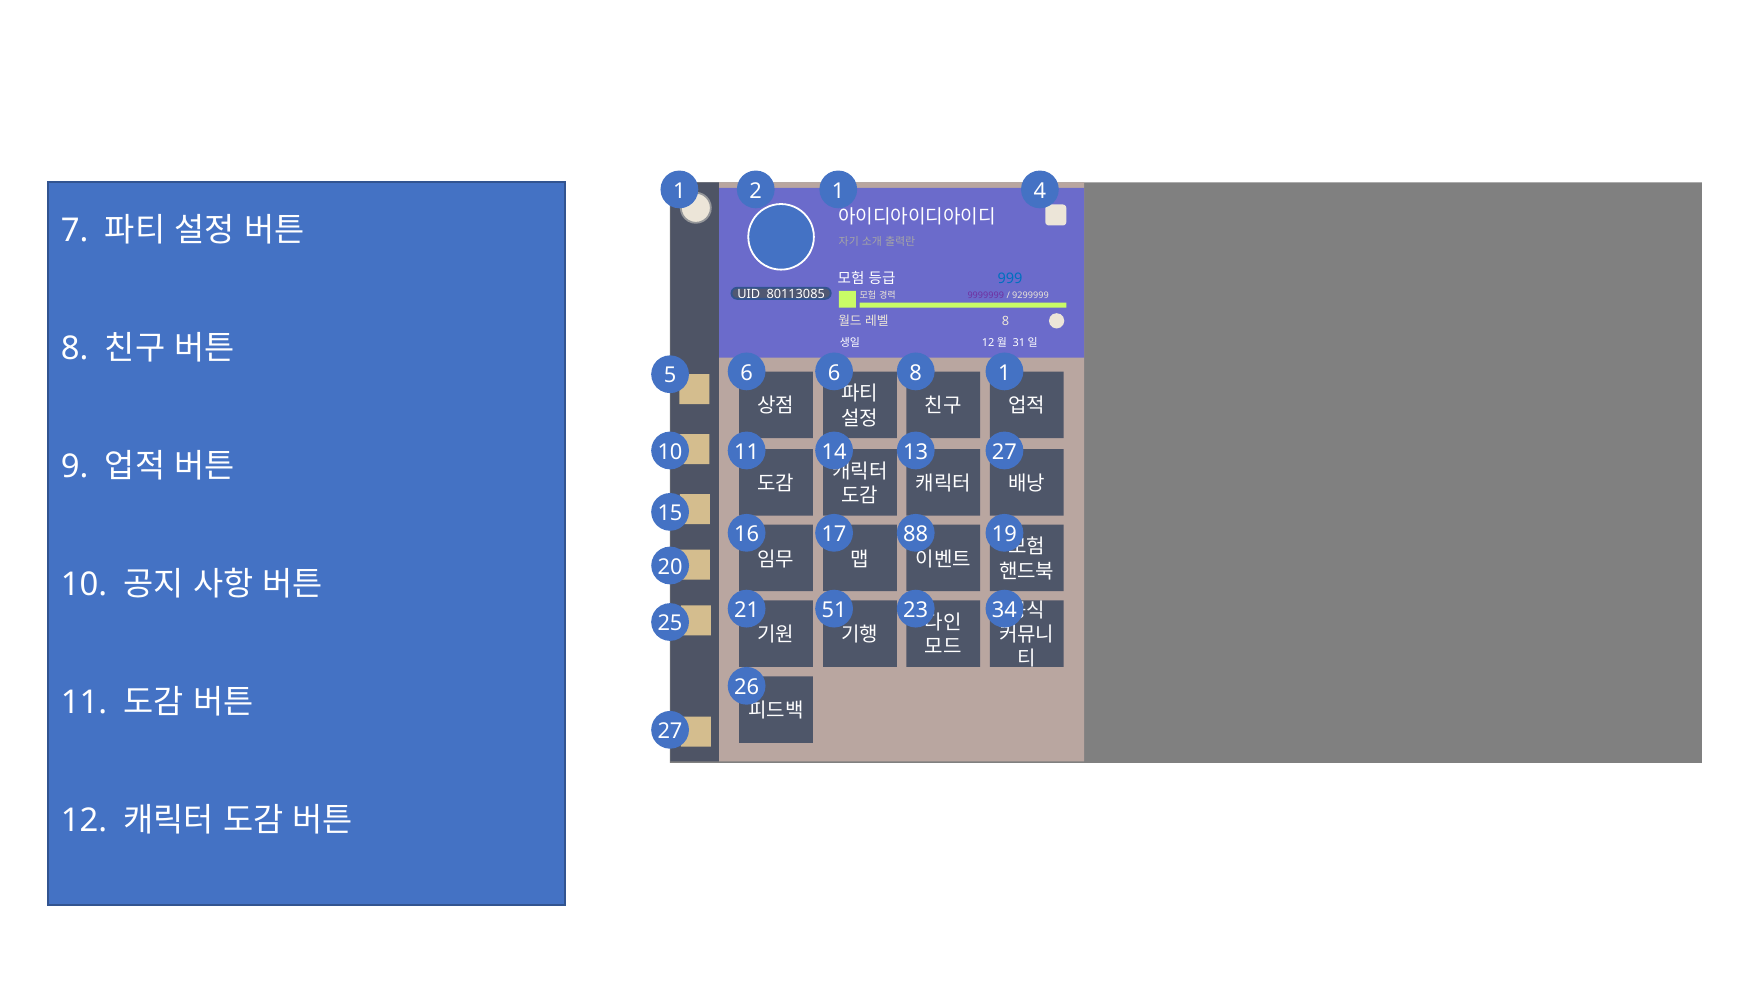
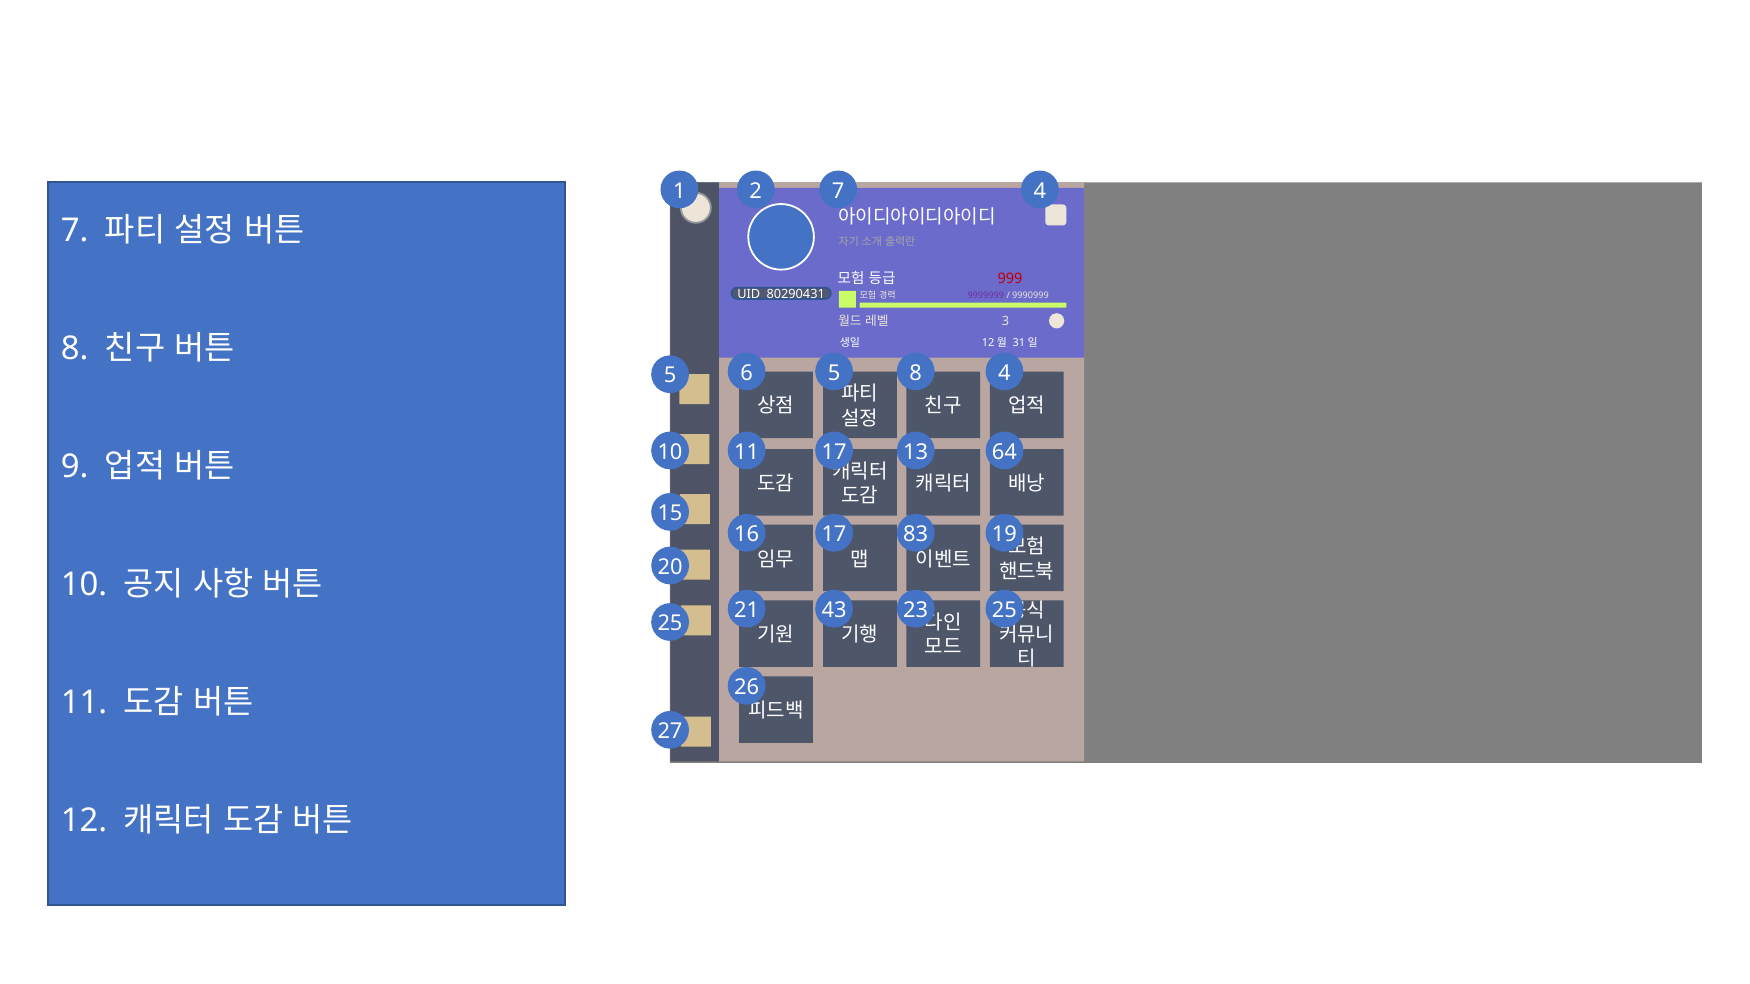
2 1: 1 -> 7
999 colour: blue -> red
80113085: 80113085 -> 80290431
9299999: 9299999 -> 9990999
8 at (1005, 322): 8 -> 3
5 6: 6 -> 5
8 1: 1 -> 4
11 14: 14 -> 17
13 27: 27 -> 64
88: 88 -> 83
51: 51 -> 43
23 34: 34 -> 25
